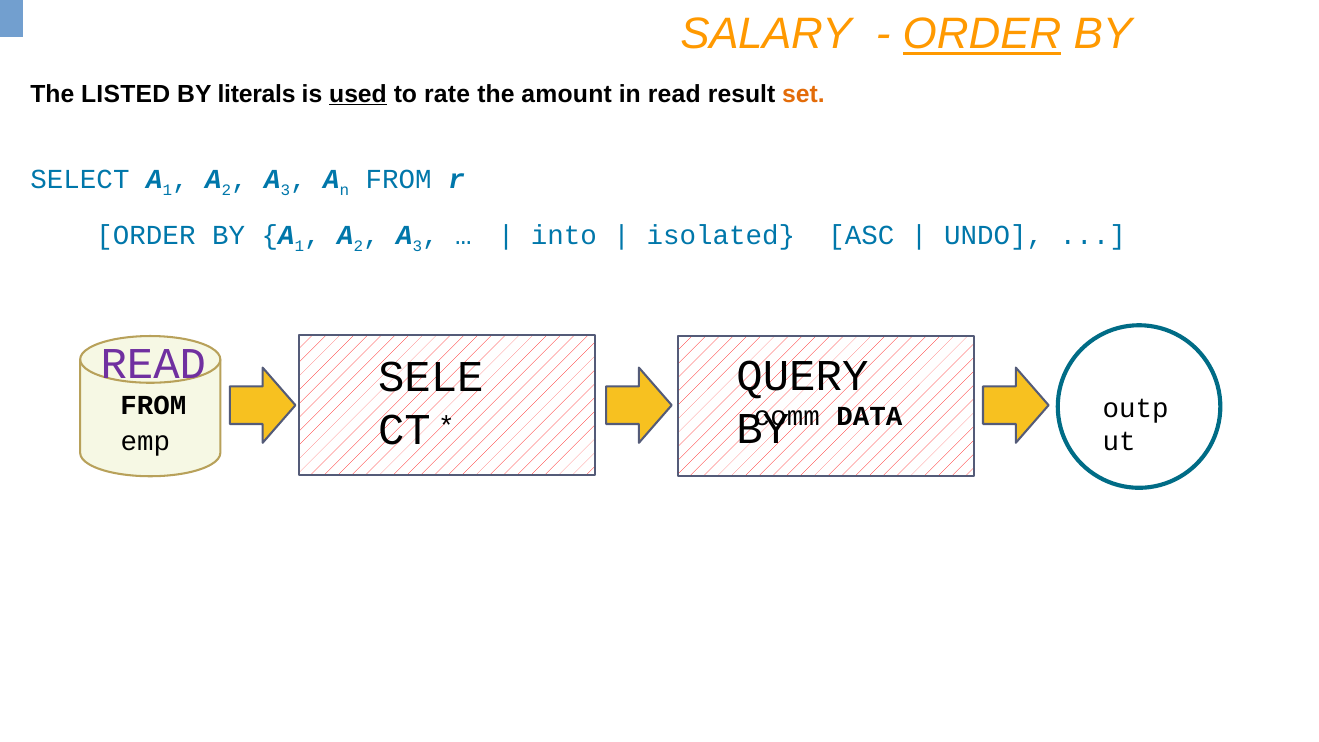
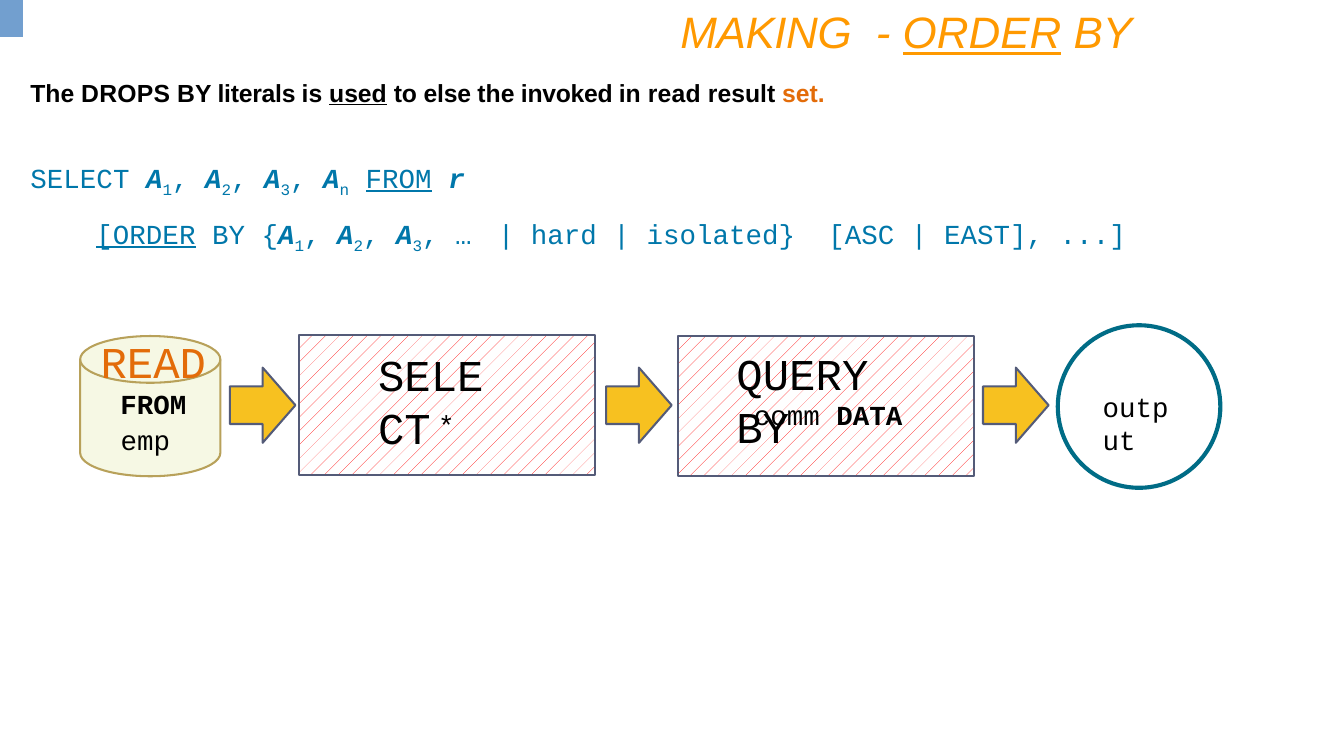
SALARY: SALARY -> MAKING
LISTED: LISTED -> DROPS
rate: rate -> else
amount: amount -> invoked
FROM at (399, 179) underline: none -> present
ORDER at (146, 235) underline: none -> present
into: into -> hard
UNDO: UNDO -> EAST
READ at (153, 364) colour: purple -> orange
